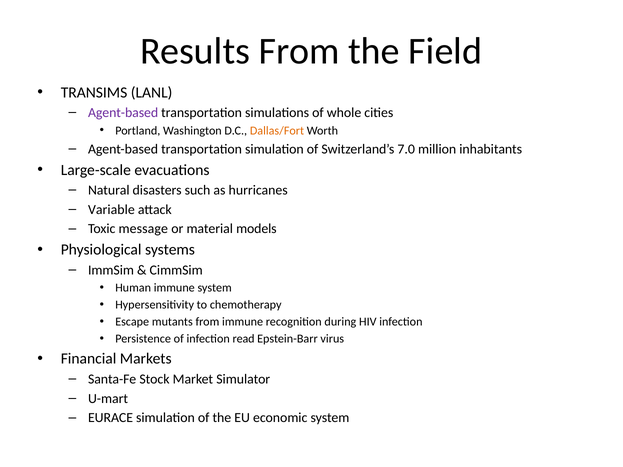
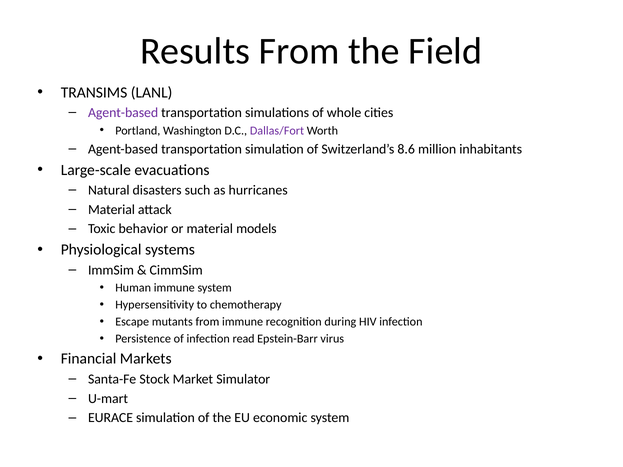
Dallas/Fort colour: orange -> purple
7.0: 7.0 -> 8.6
Variable at (111, 210): Variable -> Material
message: message -> behavior
